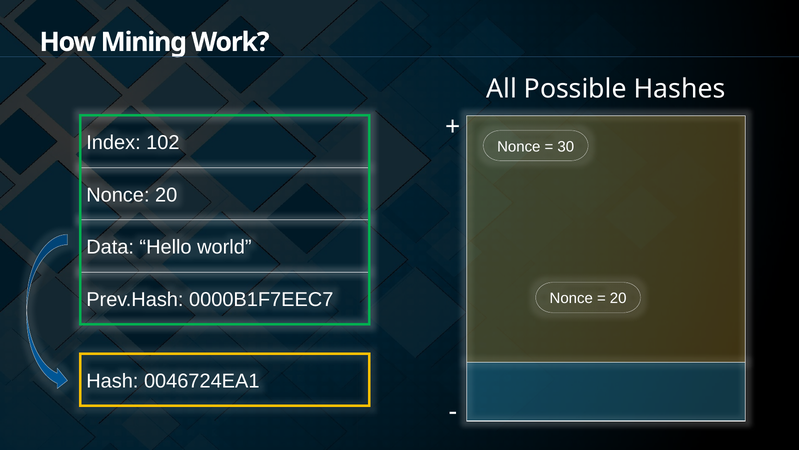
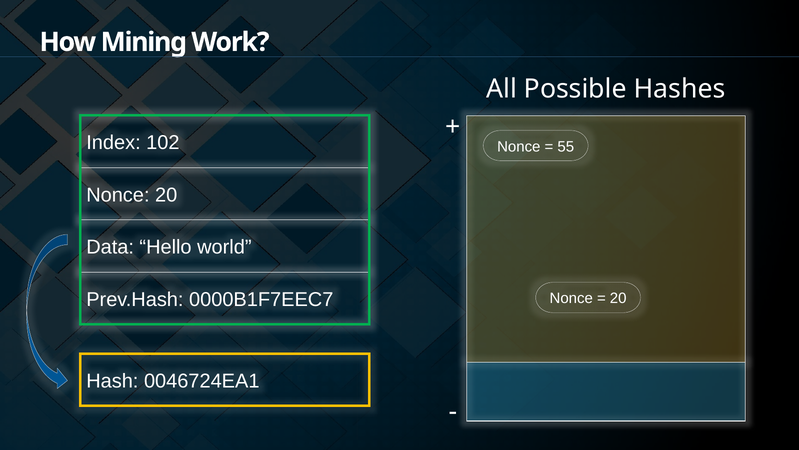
30: 30 -> 55
